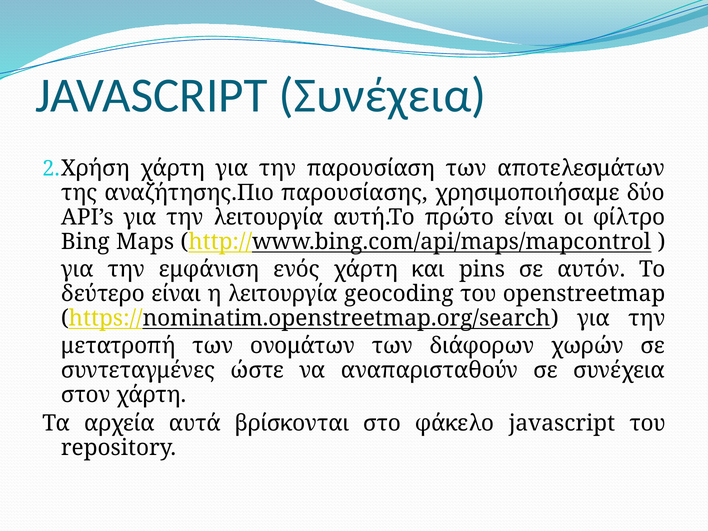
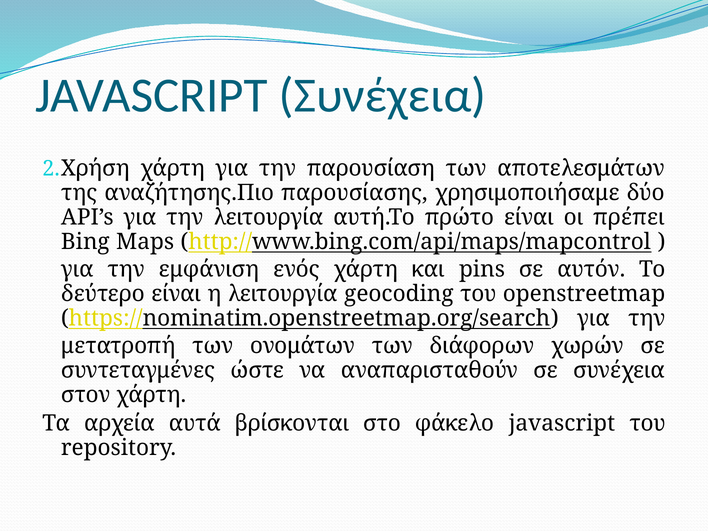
φίλτρο: φίλτρο -> πρέπει
